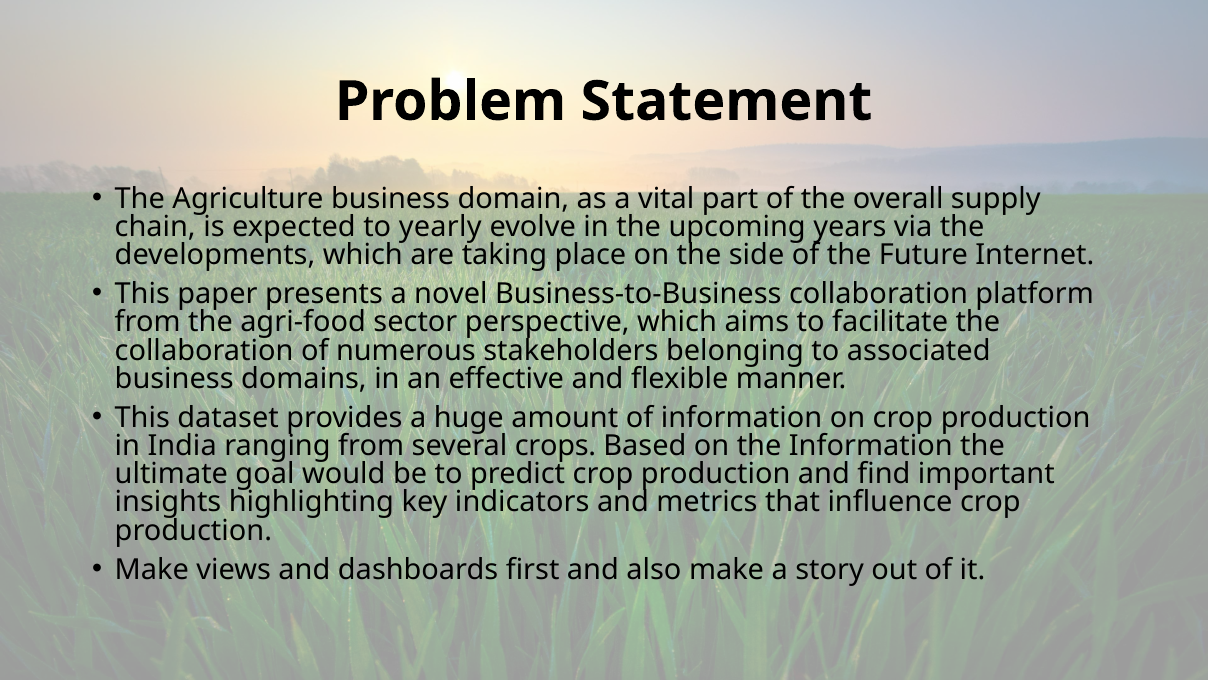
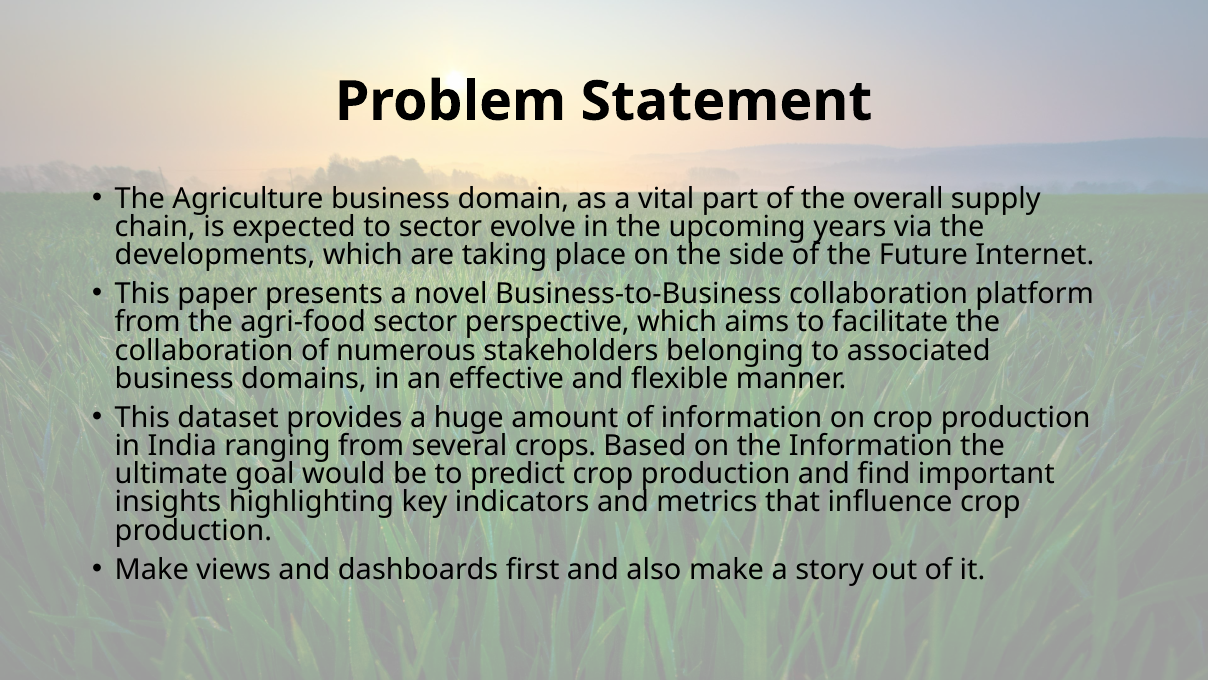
to yearly: yearly -> sector
